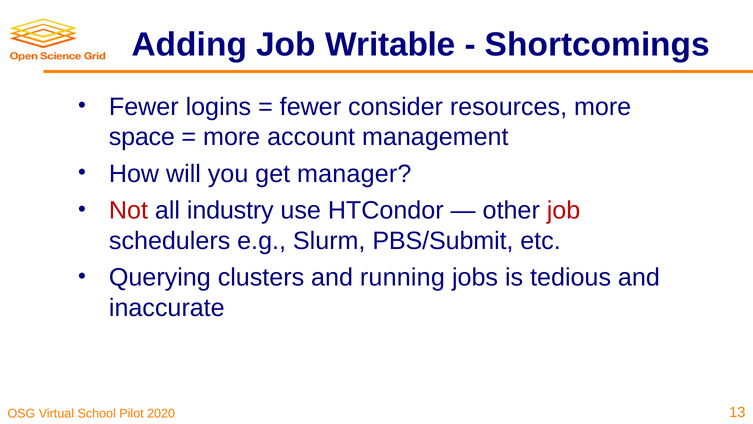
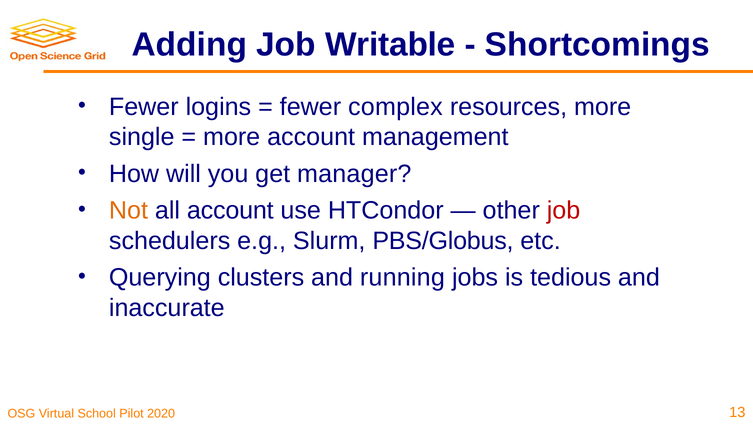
consider: consider -> complex
space: space -> single
Not colour: red -> orange
all industry: industry -> account
PBS/Submit: PBS/Submit -> PBS/Globus
